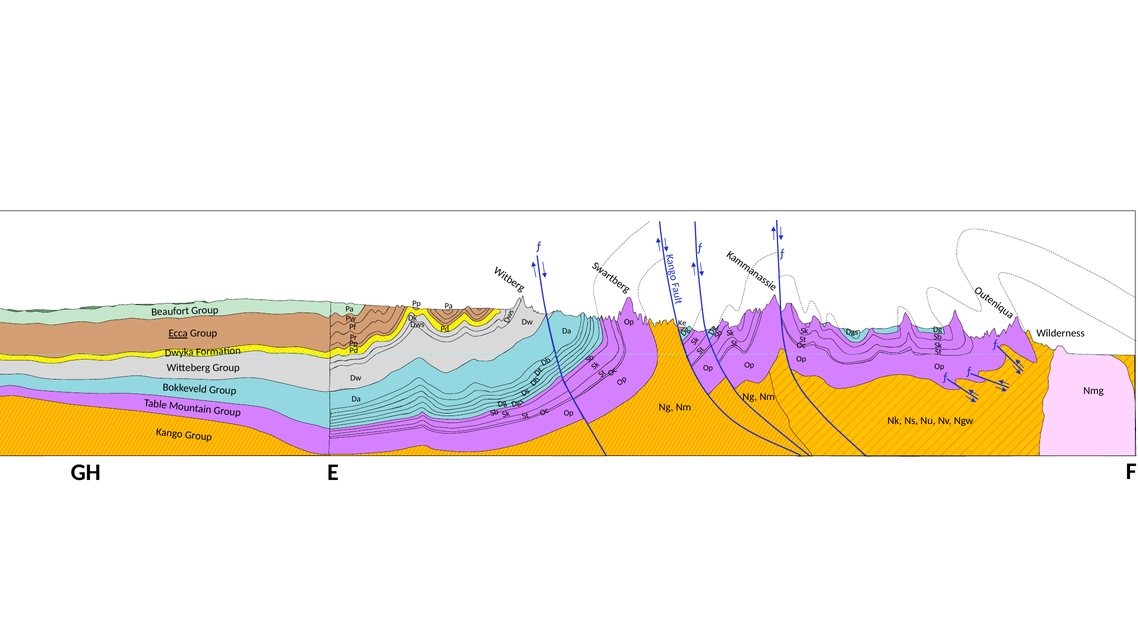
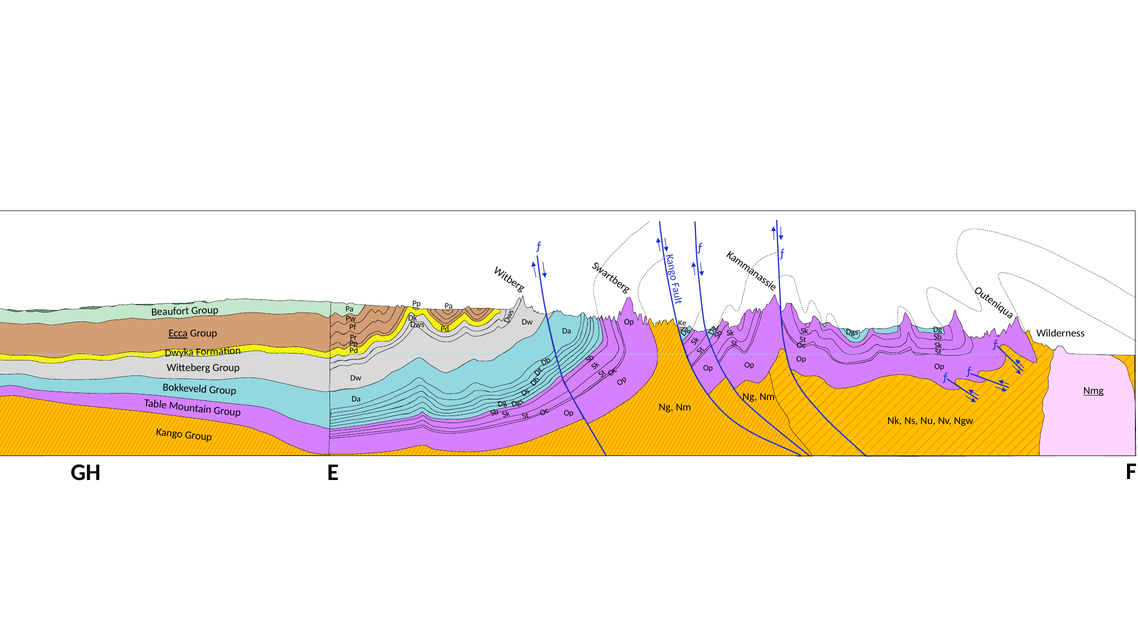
Nmg underline: none -> present
